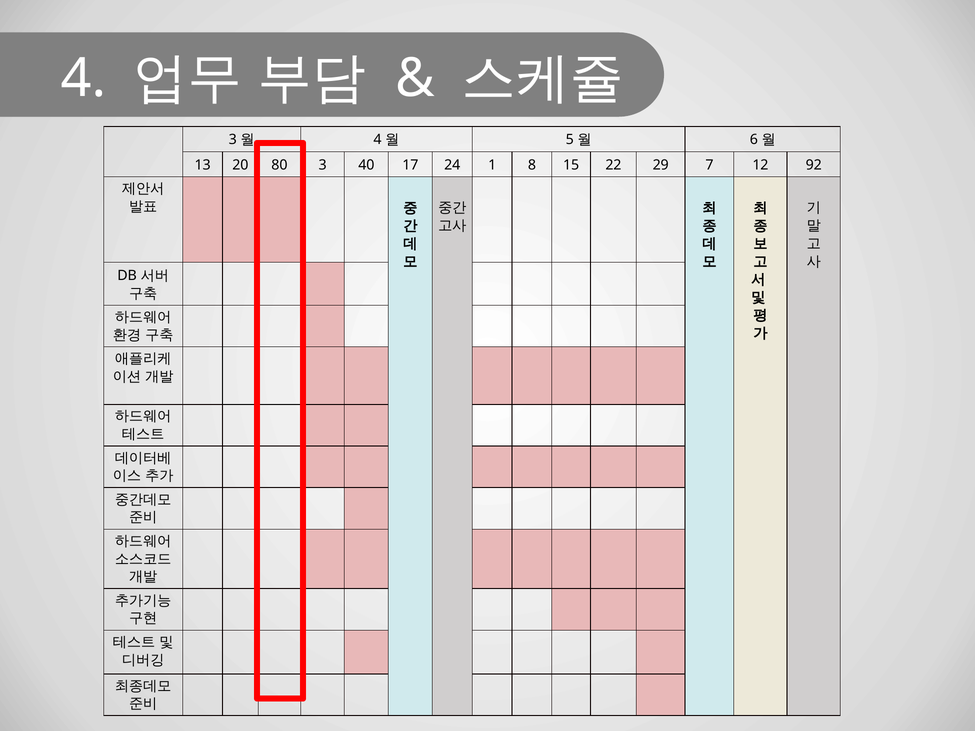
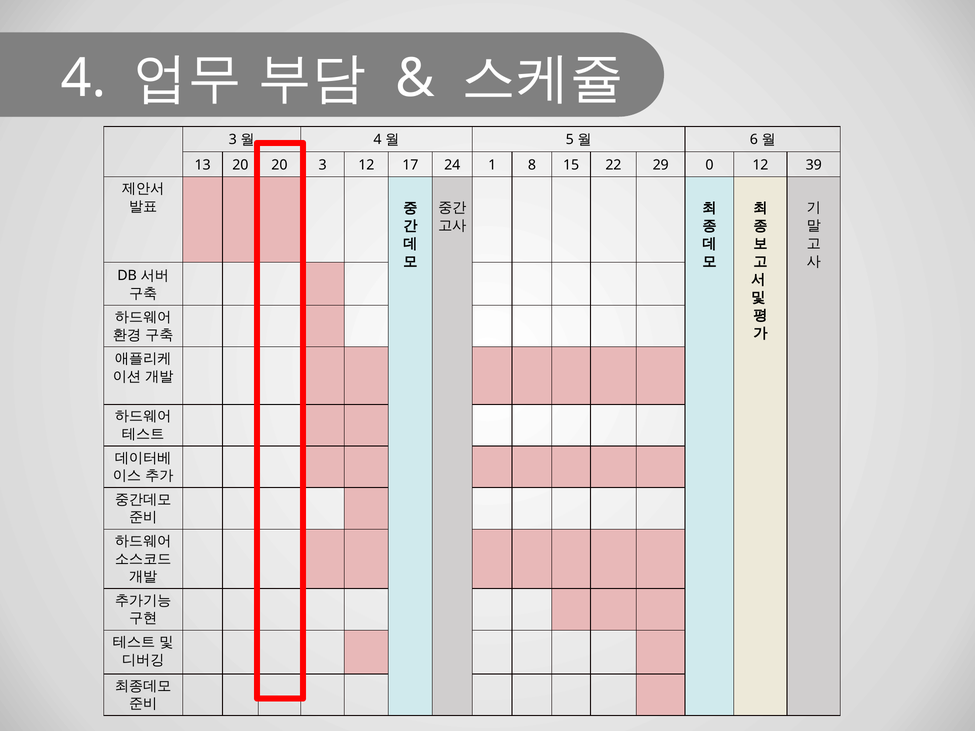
20 80: 80 -> 20
3 40: 40 -> 12
7: 7 -> 0
92: 92 -> 39
